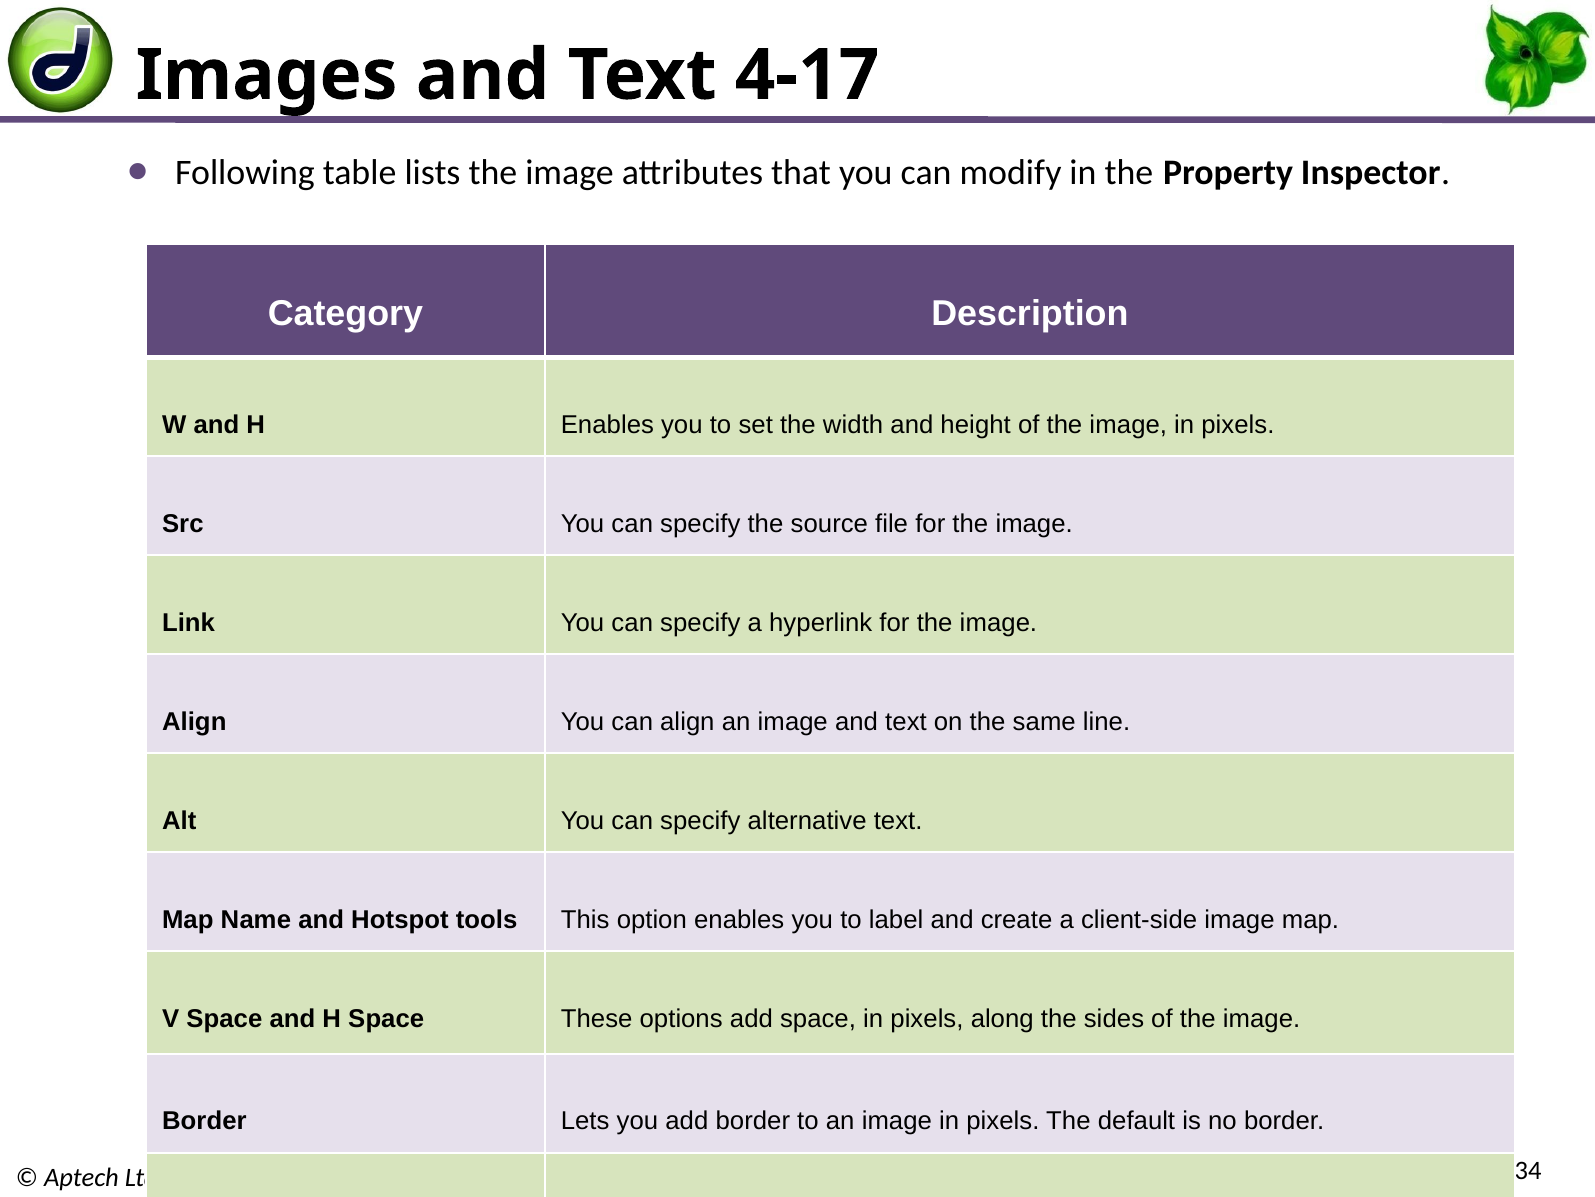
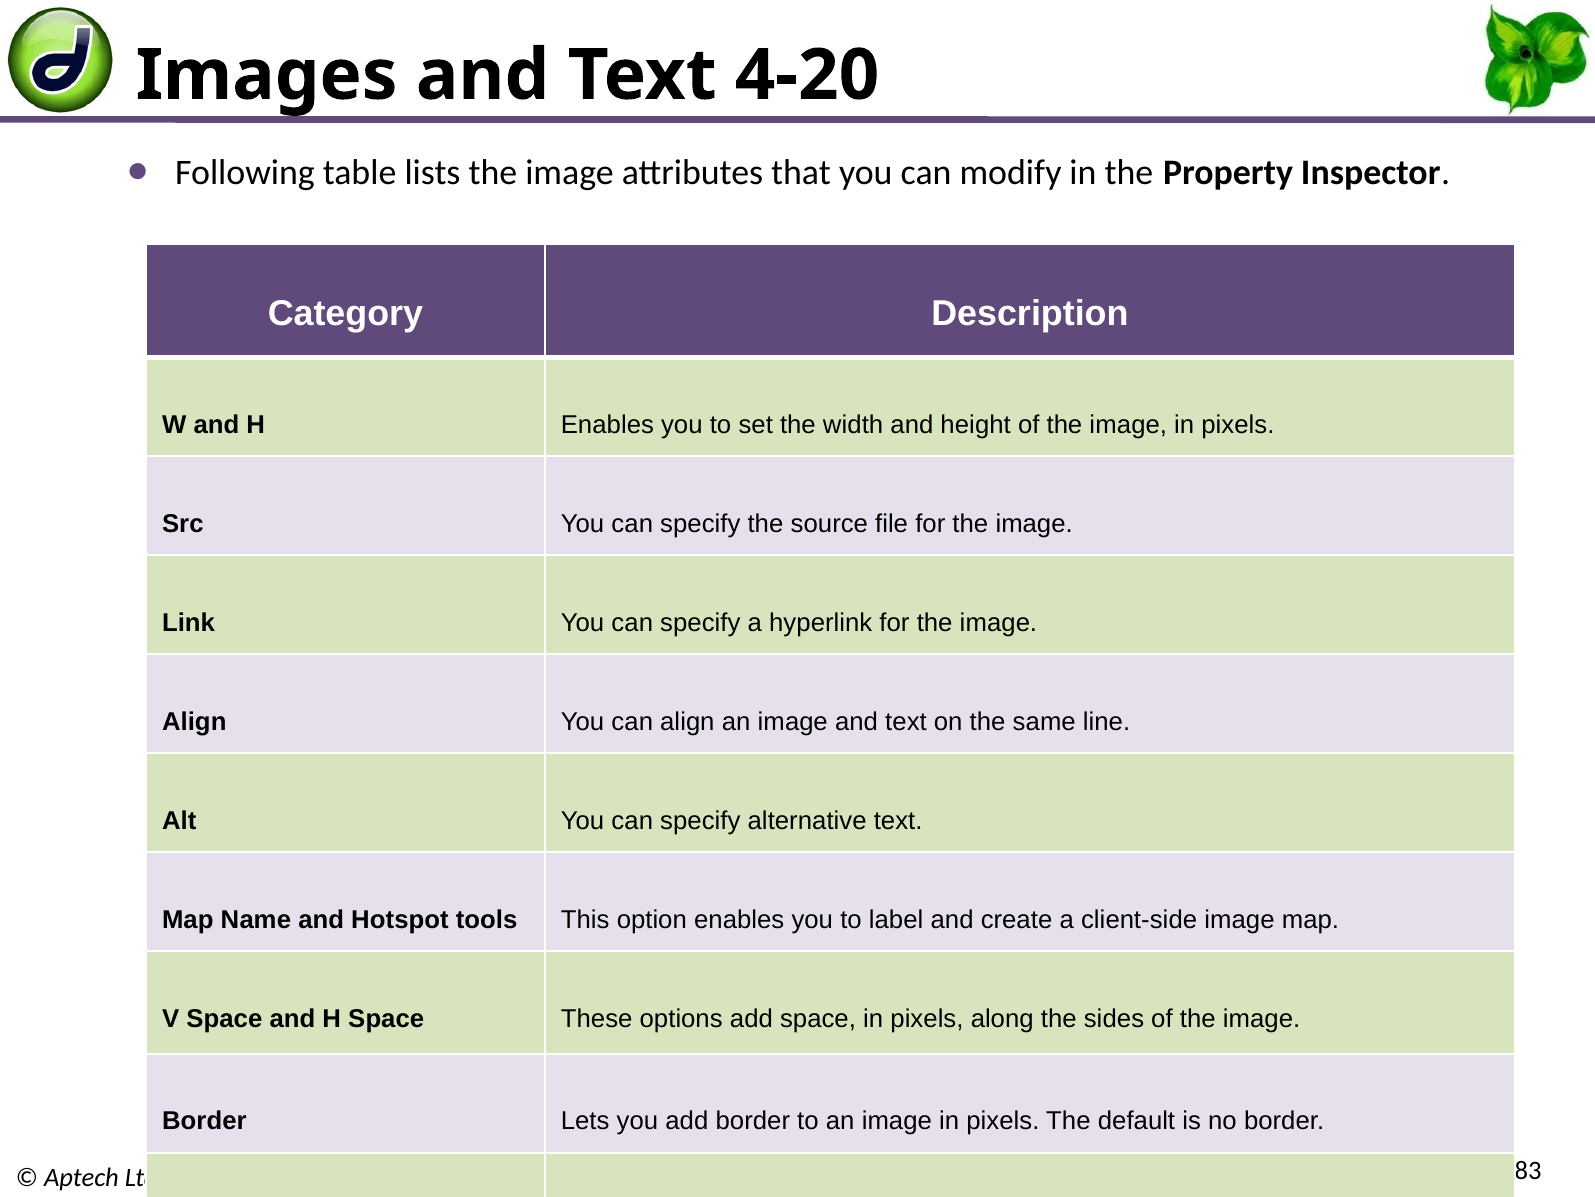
4-17: 4-17 -> 4-20
34: 34 -> 83
